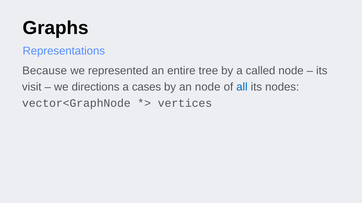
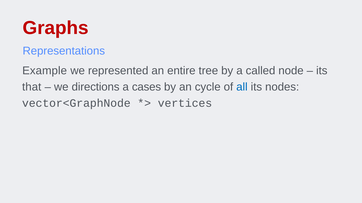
Graphs colour: black -> red
Because: Because -> Example
visit: visit -> that
an node: node -> cycle
